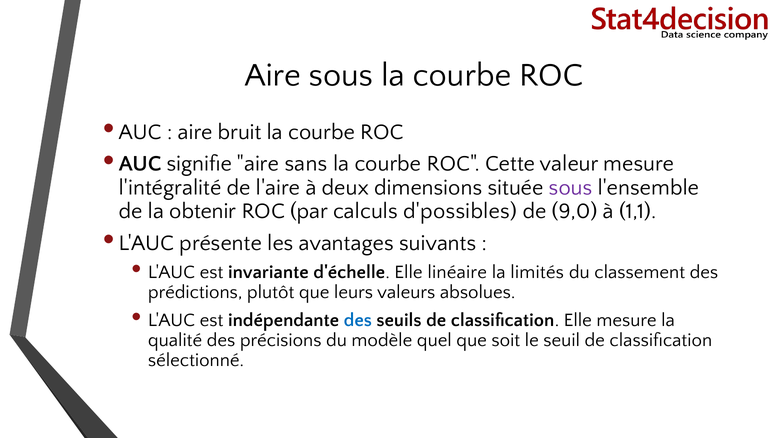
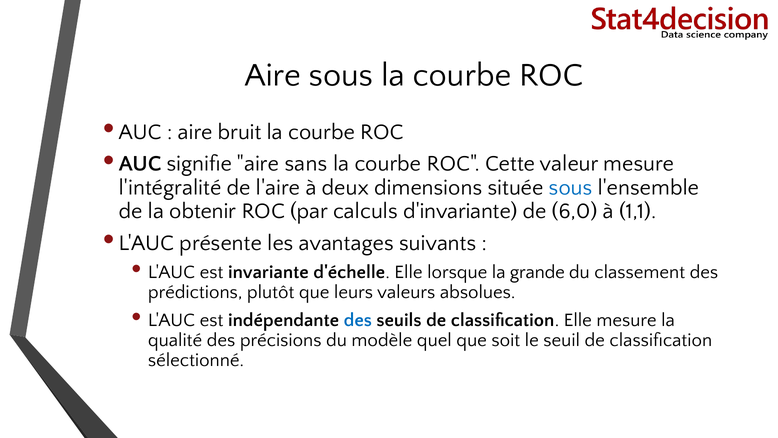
sous at (571, 187) colour: purple -> blue
d'possibles: d'possibles -> d'invariante
9,0: 9,0 -> 6,0
linéaire: linéaire -> lorsque
limités: limités -> grande
